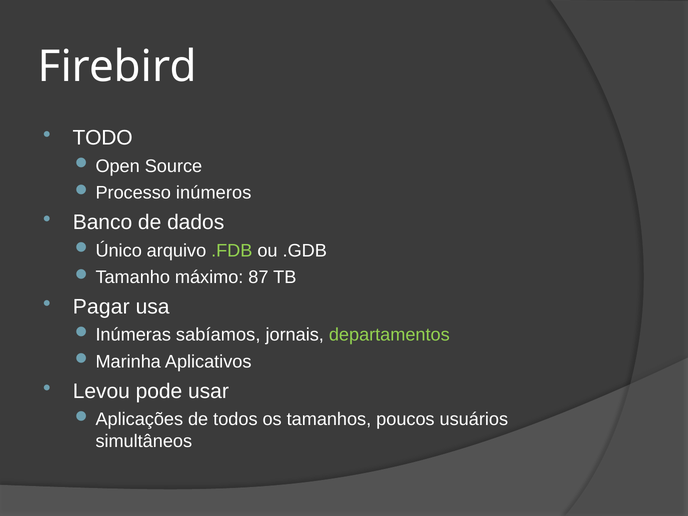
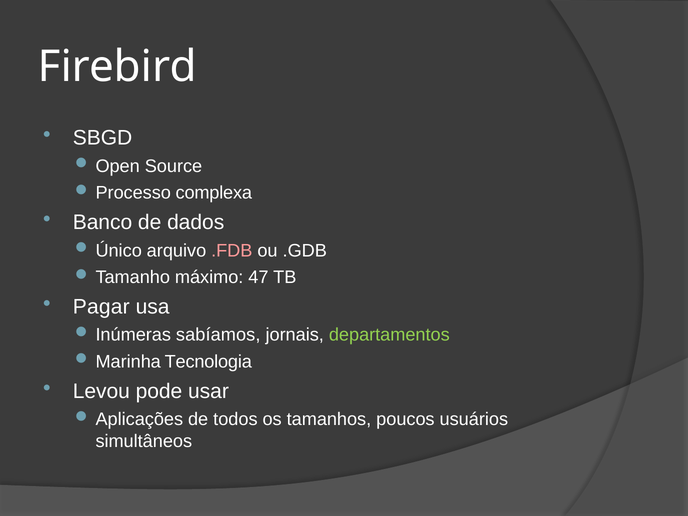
TODO: TODO -> SBGD
inúmeros: inúmeros -> complexa
.FDB colour: light green -> pink
87: 87 -> 47
Aplicativos: Aplicativos -> Tecnologia
